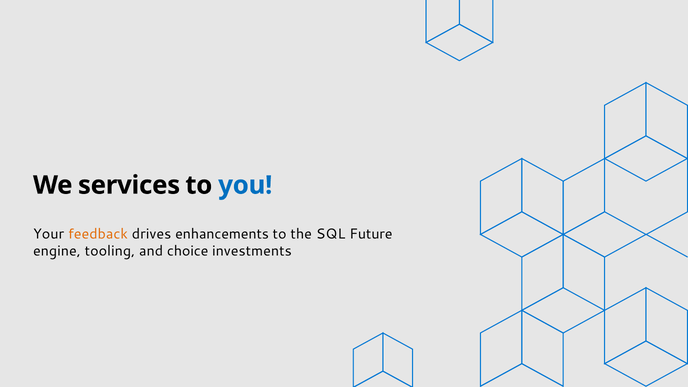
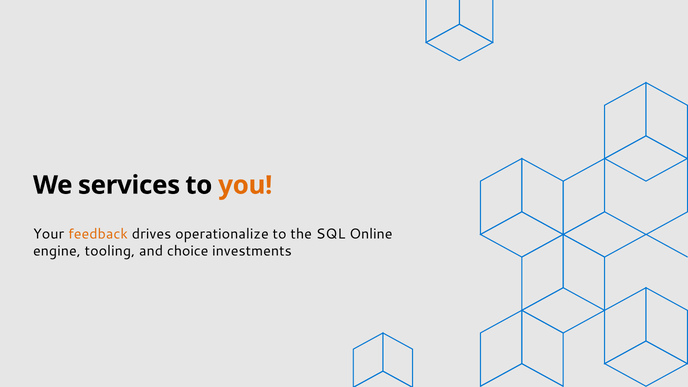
you colour: blue -> orange
enhancements: enhancements -> operationalize
Future: Future -> Online
